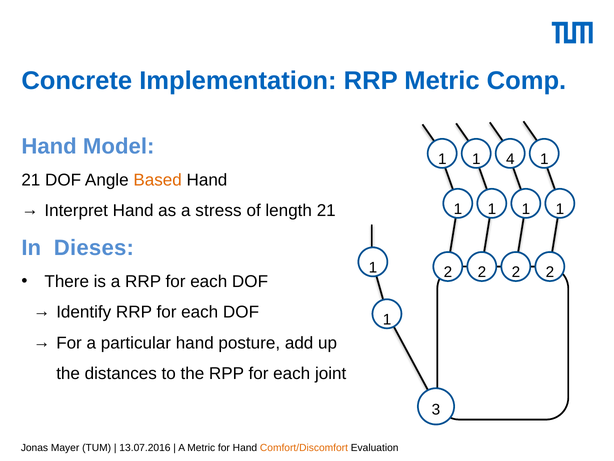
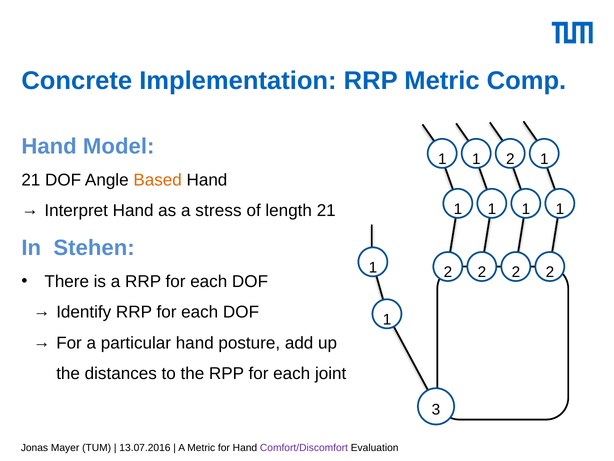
1 1 4: 4 -> 2
Dieses: Dieses -> Stehen
Comfort/Discomfort colour: orange -> purple
